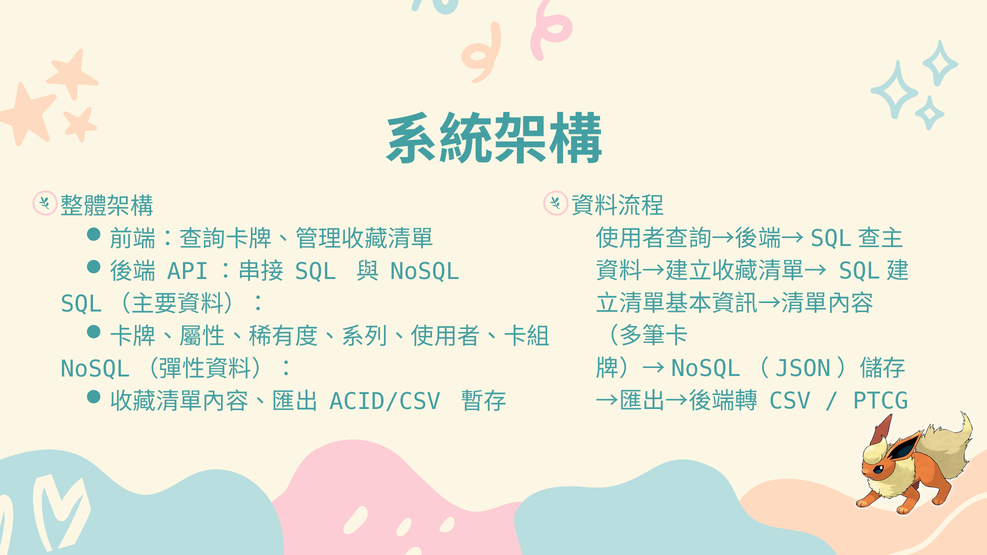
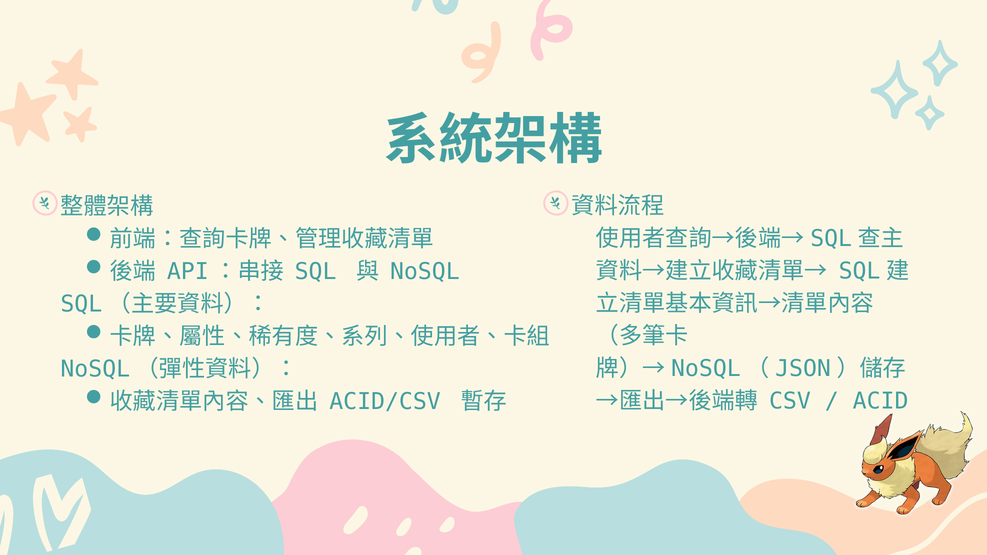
PTCG: PTCG -> ACID
